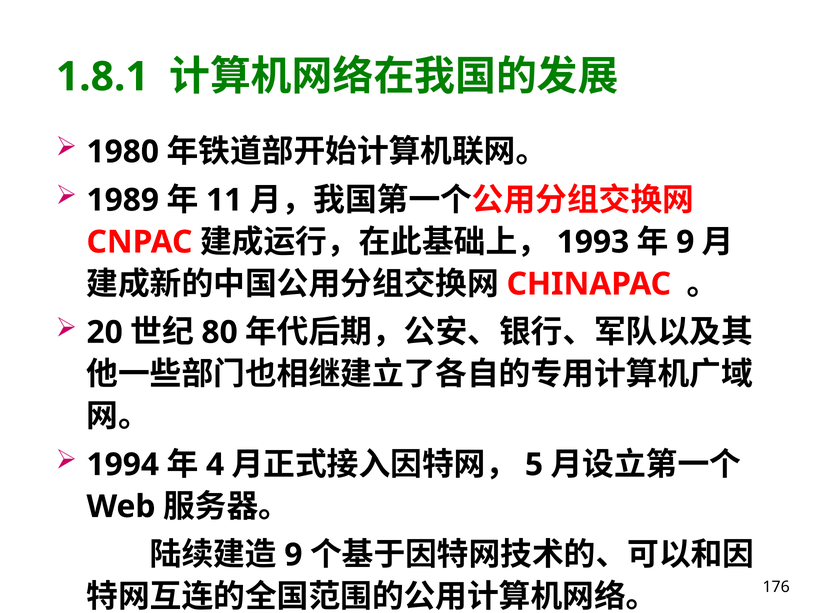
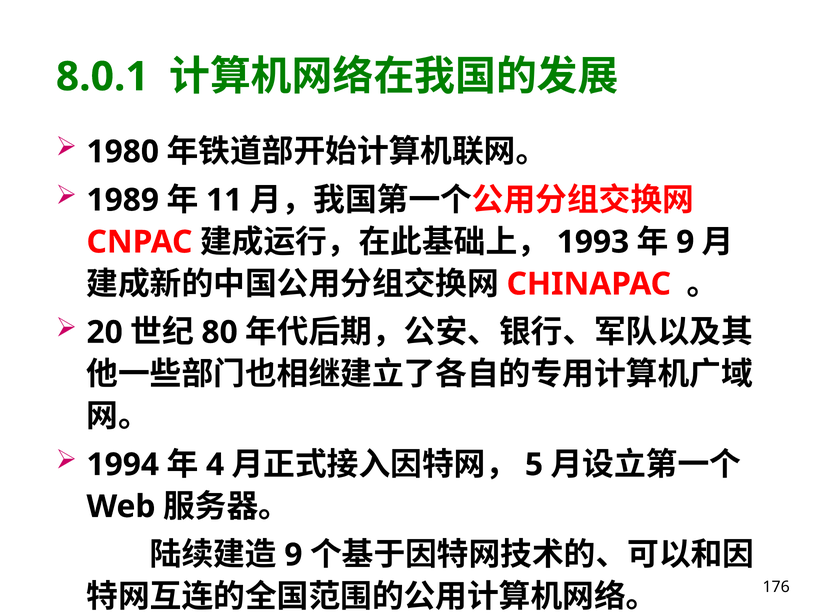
1.8.1: 1.8.1 -> 8.0.1
